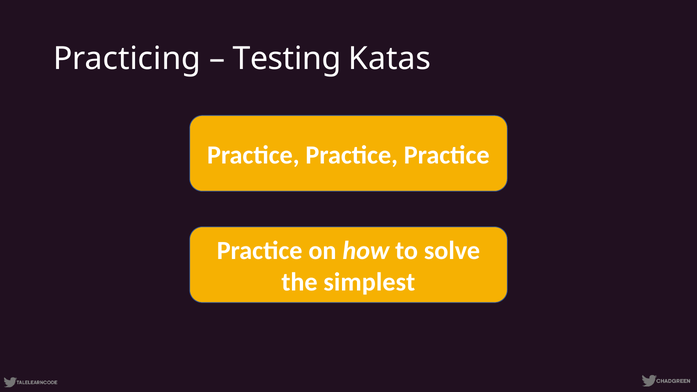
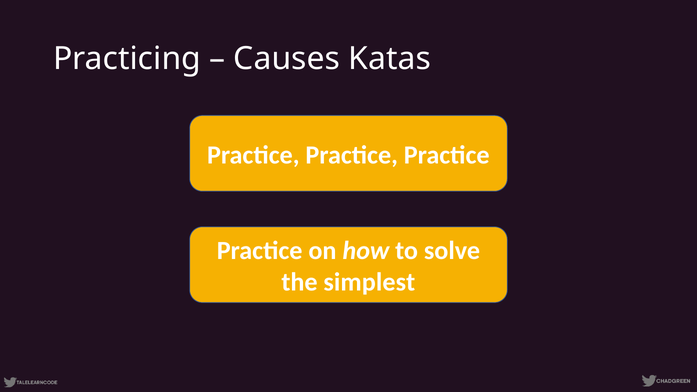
Testing: Testing -> Causes
